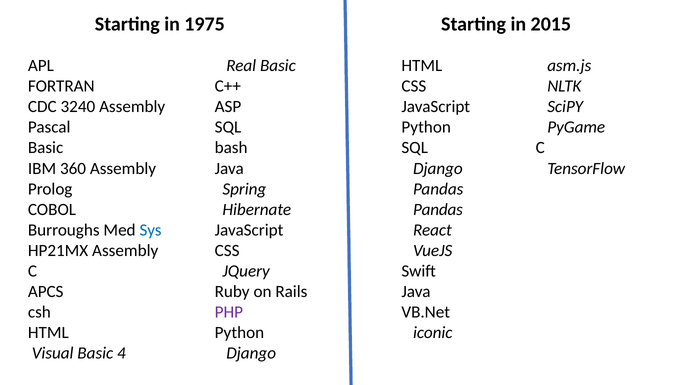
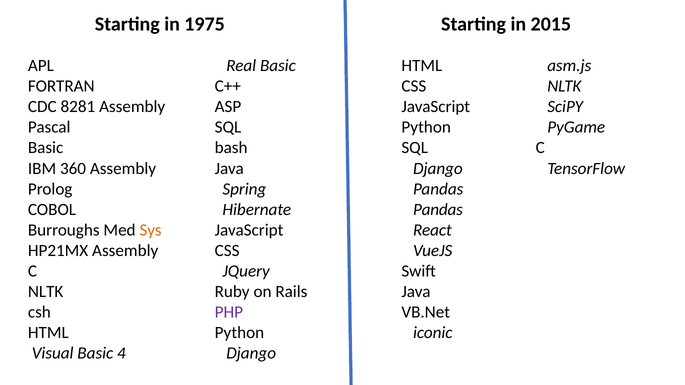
3240: 3240 -> 8281
Sys colour: blue -> orange
APCS at (46, 292): APCS -> NLTK
